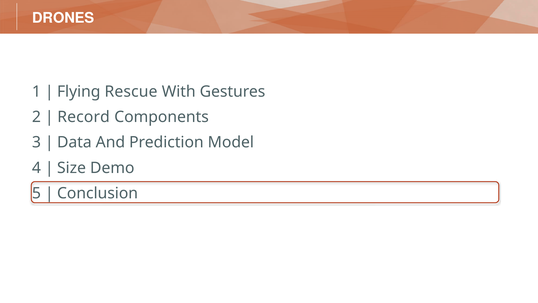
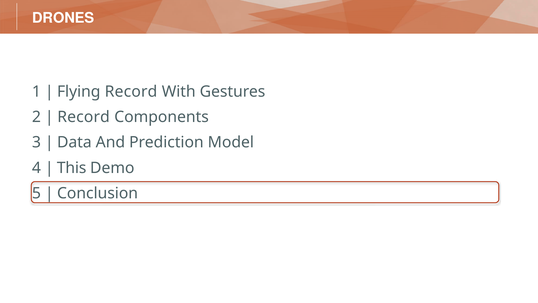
Flying Rescue: Rescue -> Record
Size: Size -> This
